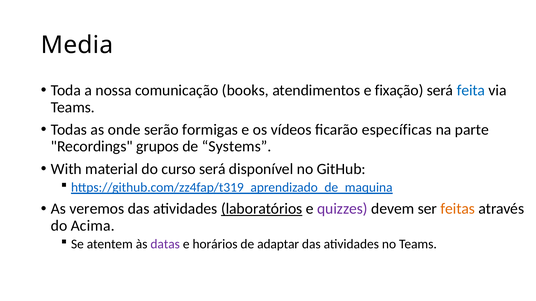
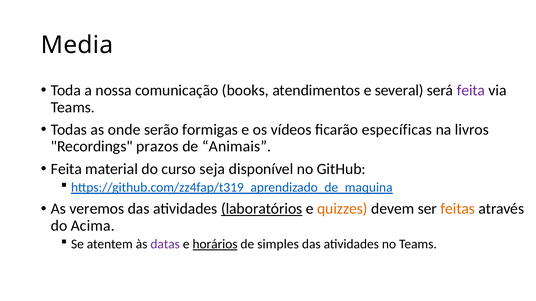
fixação: fixação -> several
feita at (471, 91) colour: blue -> purple
parte: parte -> livros
grupos: grupos -> prazos
Systems: Systems -> Animais
With at (66, 169): With -> Feita
curso será: será -> seja
quizzes colour: purple -> orange
horários underline: none -> present
adaptar: adaptar -> simples
